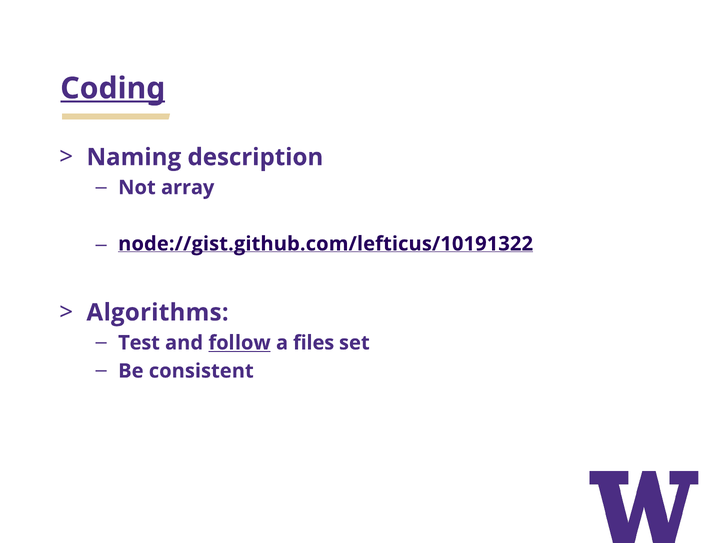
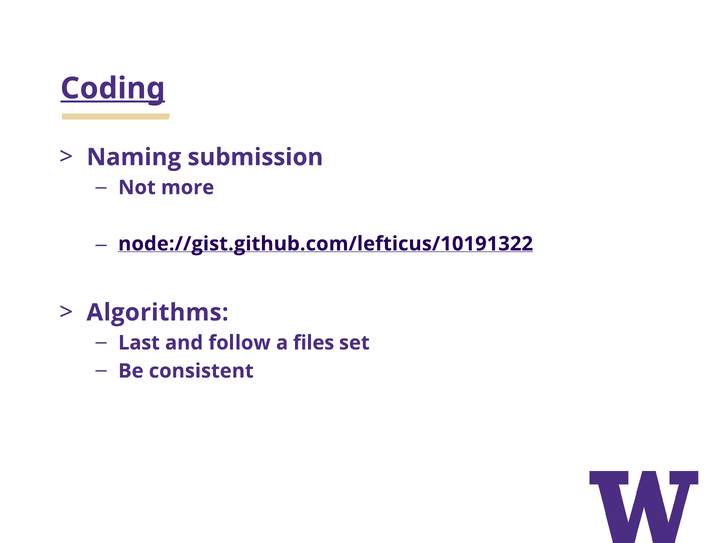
description: description -> submission
array: array -> more
Test: Test -> Last
follow underline: present -> none
